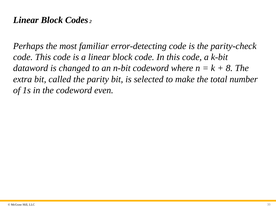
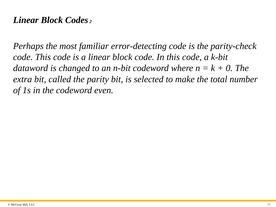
8: 8 -> 0
